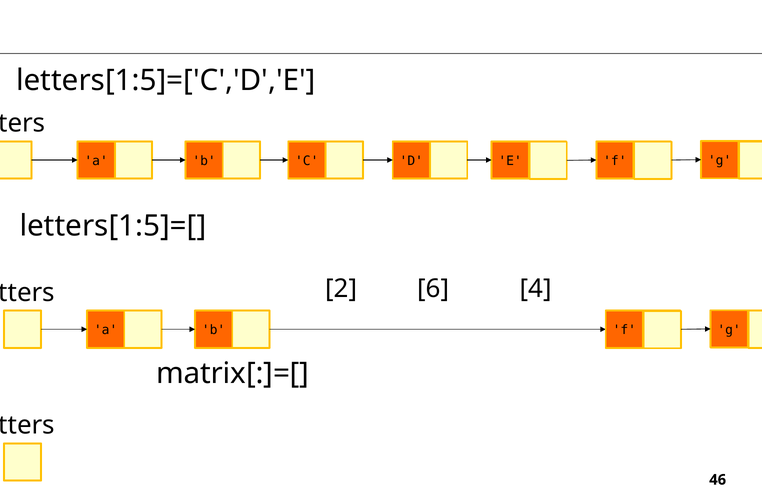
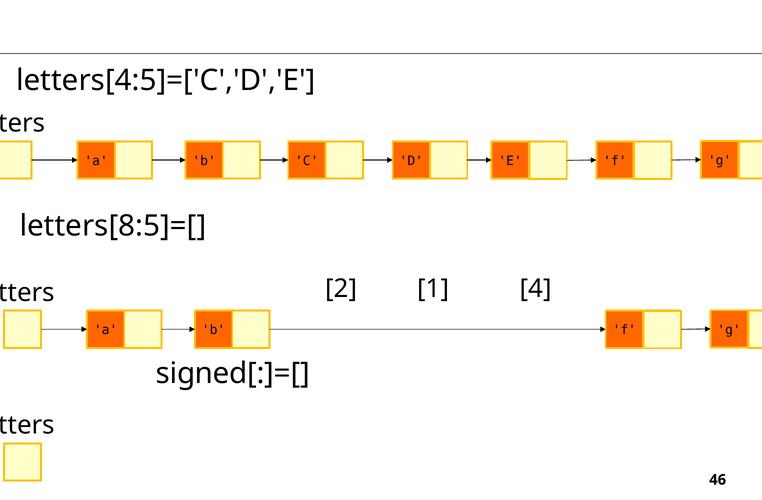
letters[1:5]=['C','D','E: letters[1:5]=['C','D','E -> letters[4:5]=['C','D','E
letters[1:5]=[: letters[1:5]=[ -> letters[8:5]=[
6: 6 -> 1
matrix[:]=[: matrix[:]=[ -> signed[:]=[
